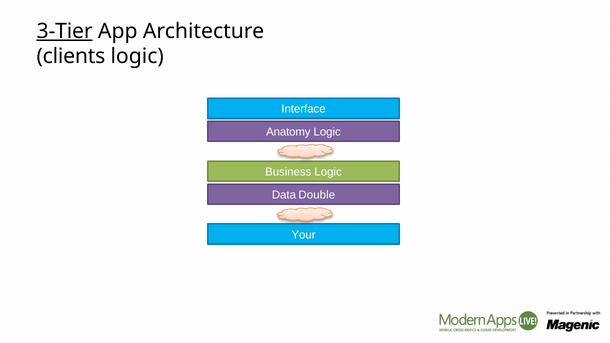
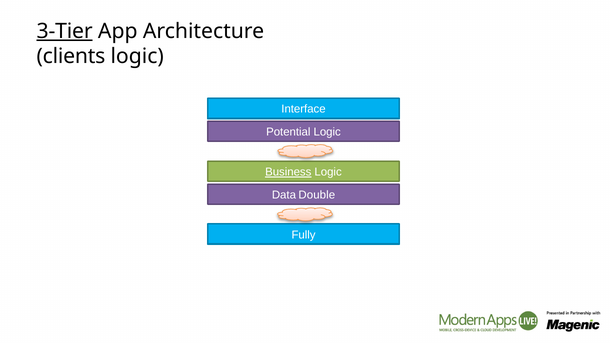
Anatomy: Anatomy -> Potential
Business underline: none -> present
Your: Your -> Fully
